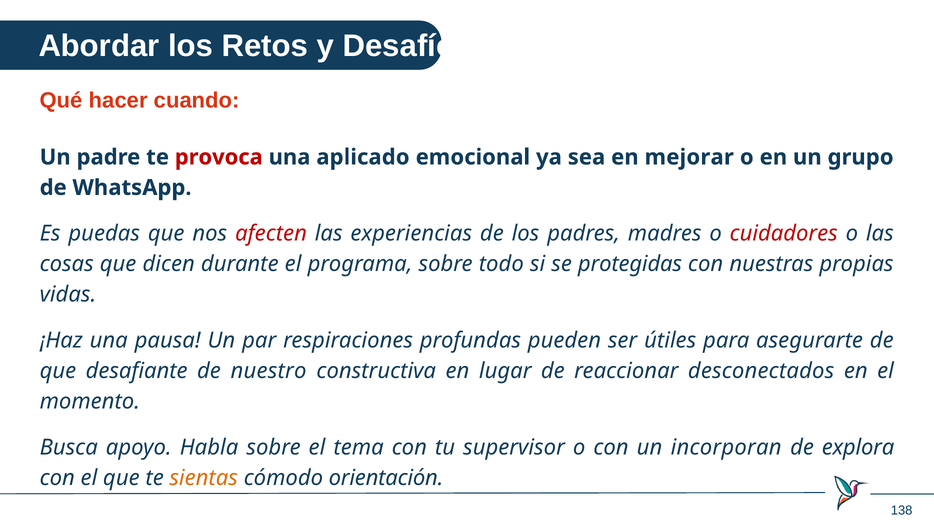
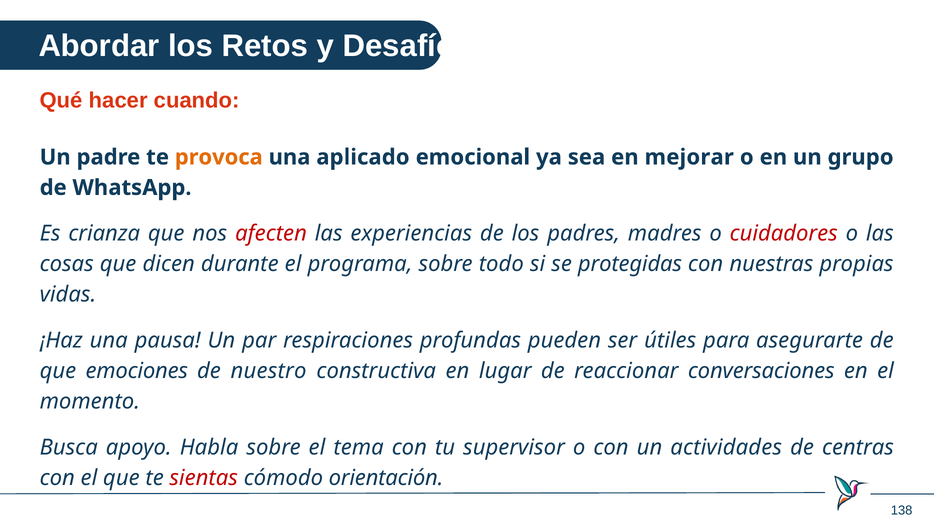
provoca colour: red -> orange
puedas: puedas -> crianza
desafiante: desafiante -> emociones
desconectados: desconectados -> conversaciones
incorporan: incorporan -> actividades
explora: explora -> centras
sientas colour: orange -> red
